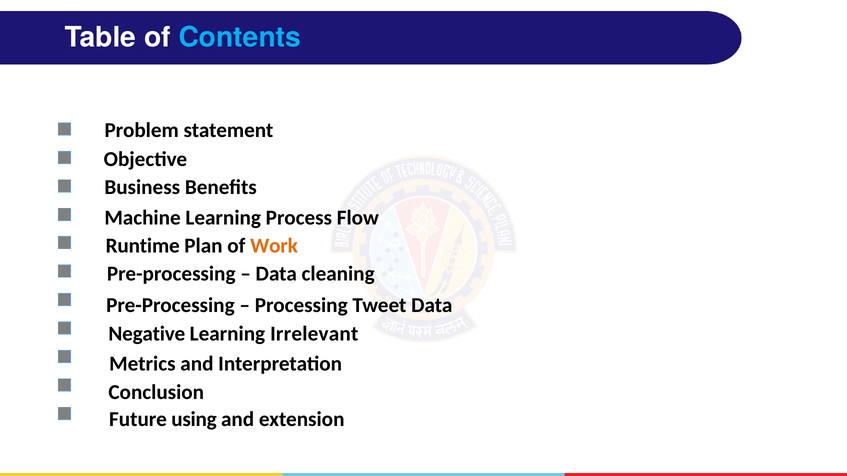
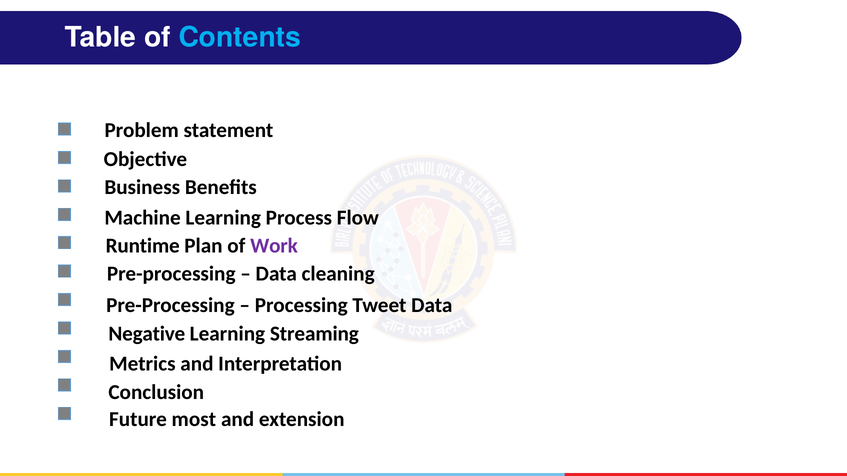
Work colour: orange -> purple
Irrelevant: Irrelevant -> Streaming
using: using -> most
